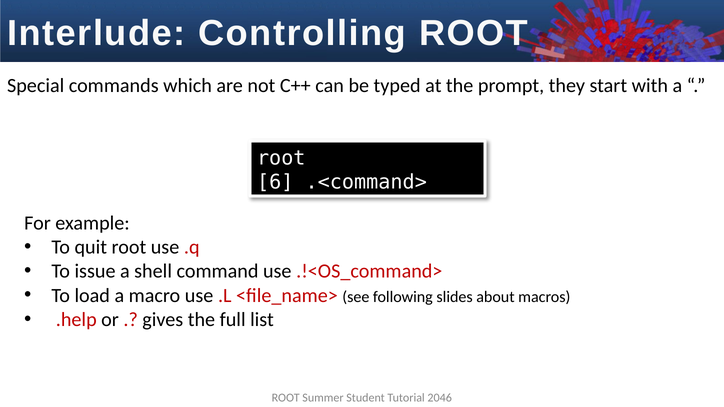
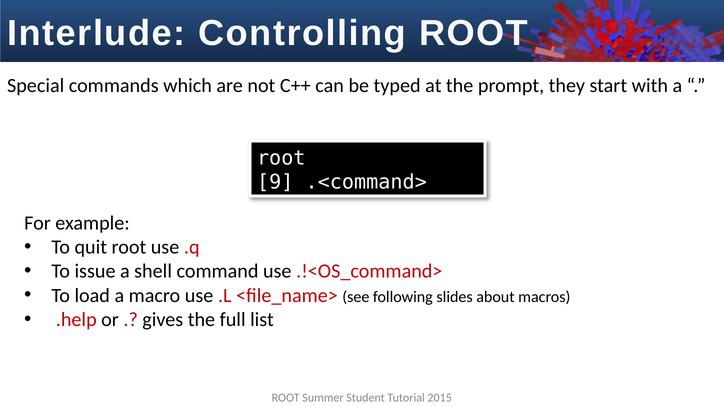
6: 6 -> 9
2046: 2046 -> 2015
